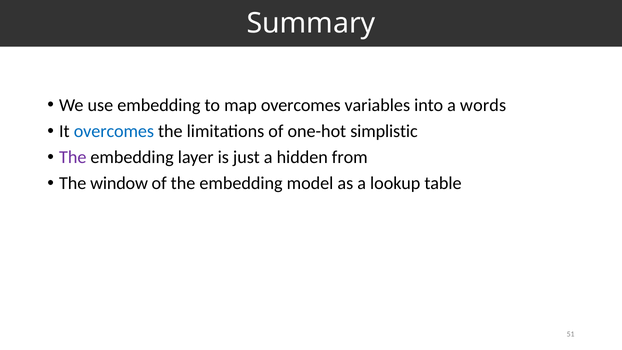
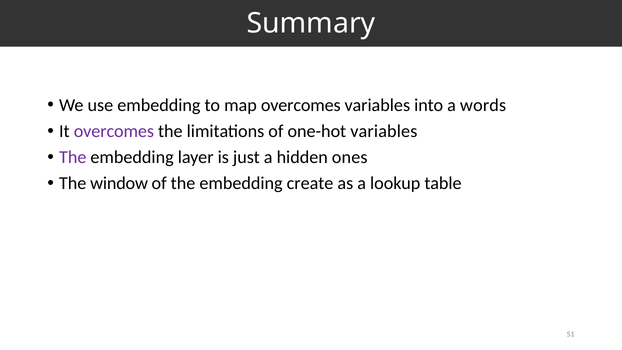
overcomes at (114, 131) colour: blue -> purple
one-hot simplistic: simplistic -> variables
from: from -> ones
model: model -> create
